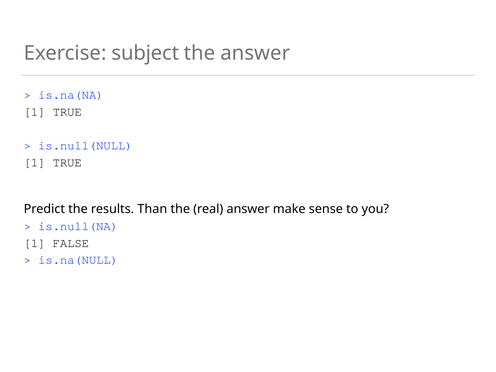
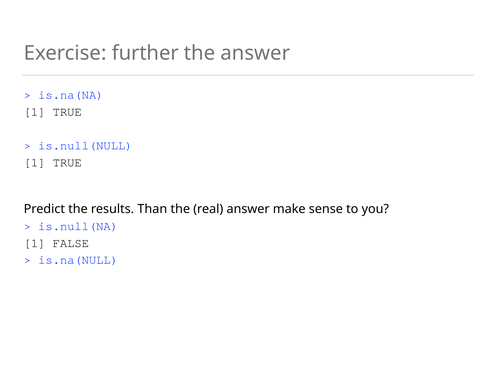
subject: subject -> further
